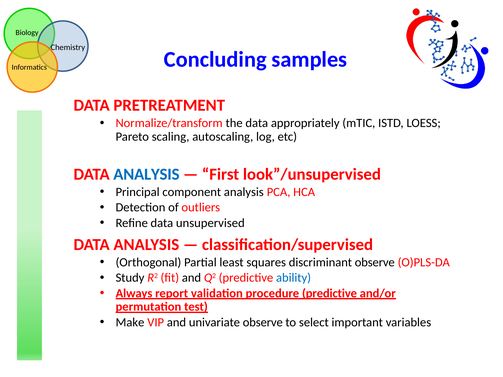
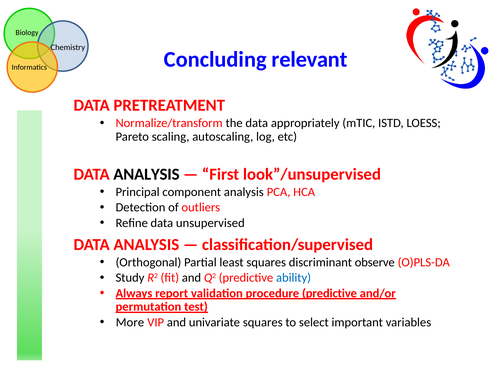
samples: samples -> relevant
ANALYSIS at (146, 174) colour: blue -> black
Make: Make -> More
univariate observe: observe -> squares
